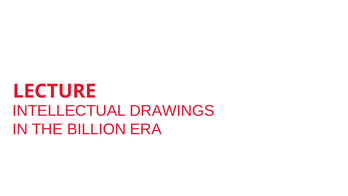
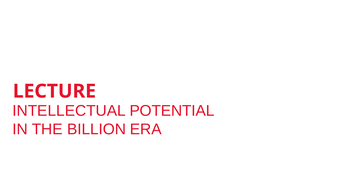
DRAWINGS: DRAWINGS -> POTENTIAL
